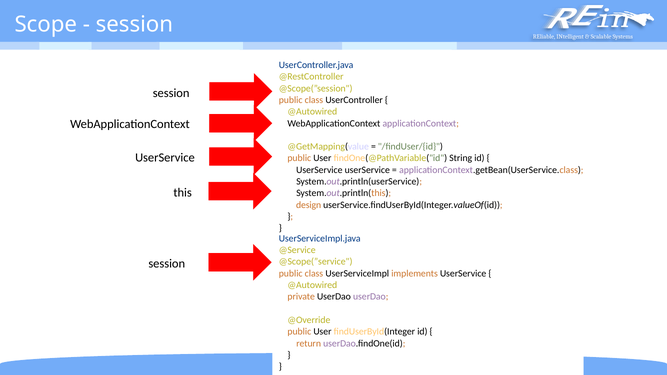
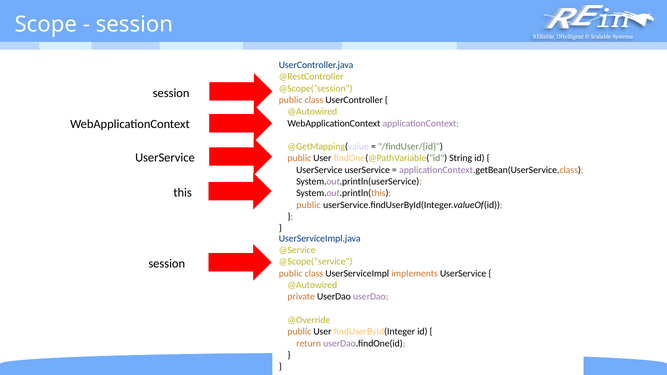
design at (309, 205): design -> public
